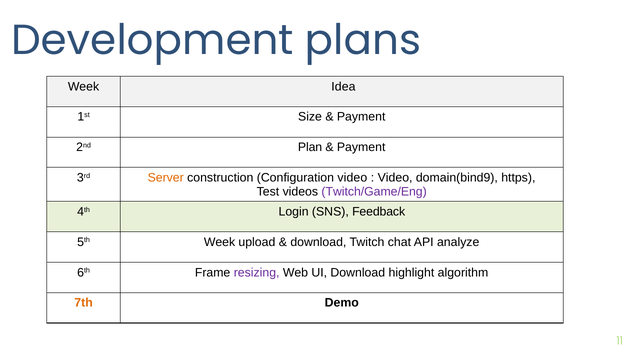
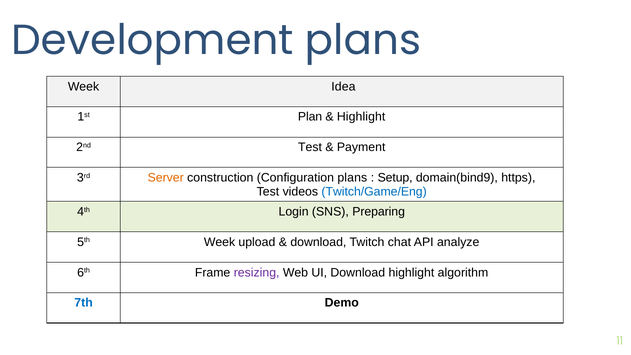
Size: Size -> Plan
Payment at (361, 117): Payment -> Highlight
2nd Plan: Plan -> Test
Configuration video: video -> plans
Video at (395, 178): Video -> Setup
Twitch/Game/Eng colour: purple -> blue
Feedback: Feedback -> Preparing
7th colour: orange -> blue
